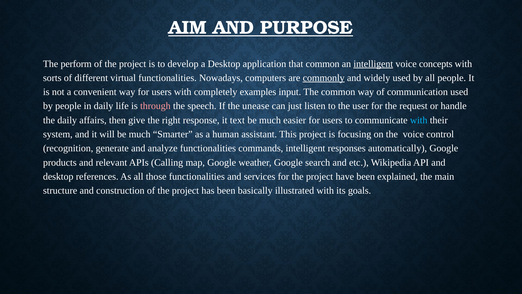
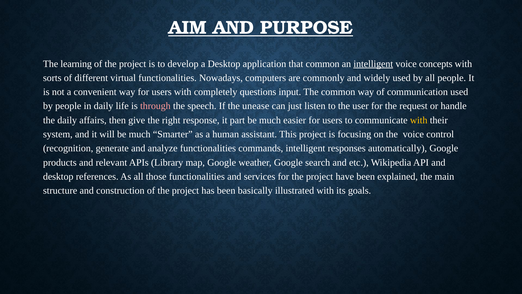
perform: perform -> learning
commonly underline: present -> none
examples: examples -> questions
text: text -> part
with at (419, 120) colour: light blue -> yellow
Calling: Calling -> Library
